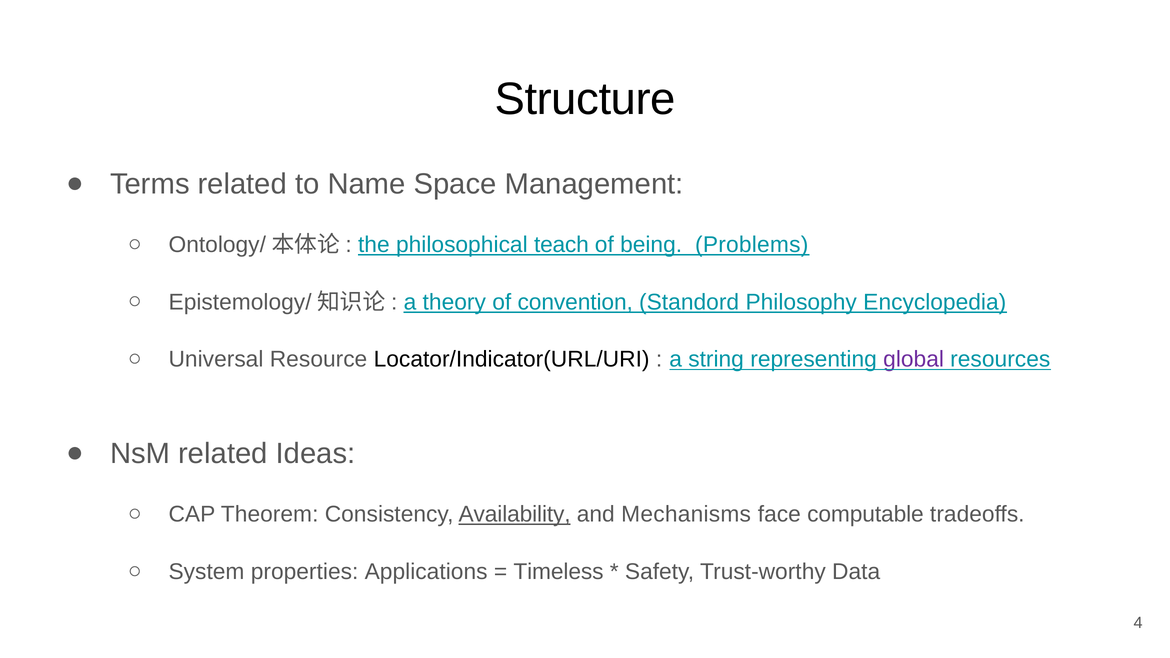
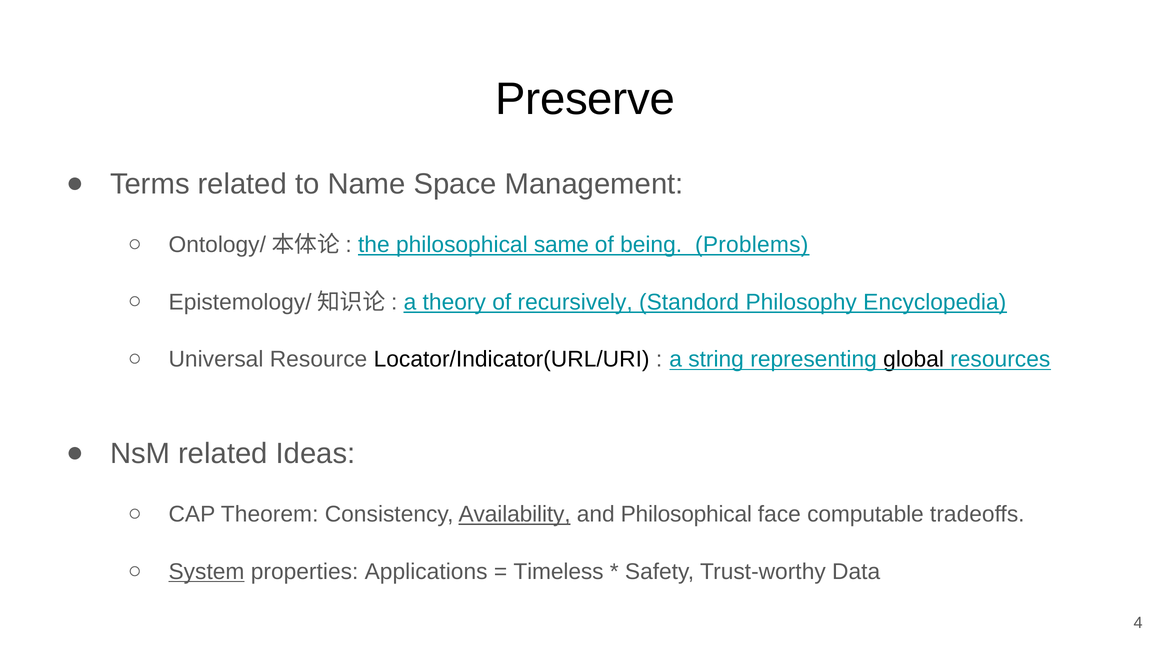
Structure: Structure -> Preserve
teach: teach -> same
convention: convention -> recursively
global colour: purple -> black
and Mechanisms: Mechanisms -> Philosophical
System underline: none -> present
